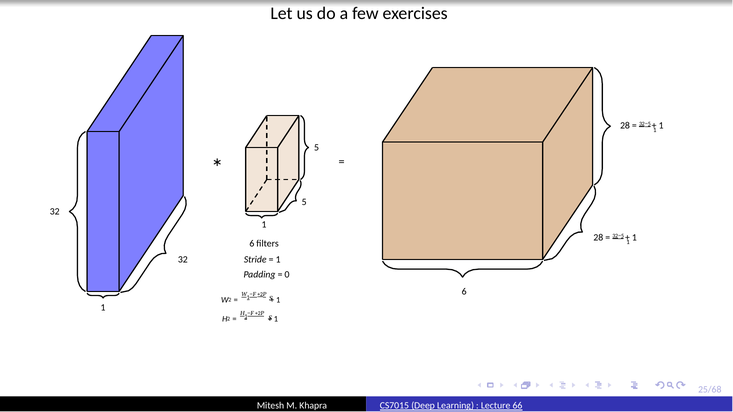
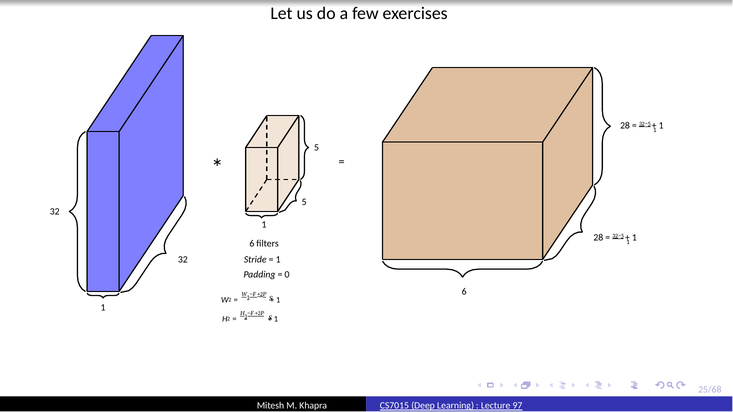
66: 66 -> 97
